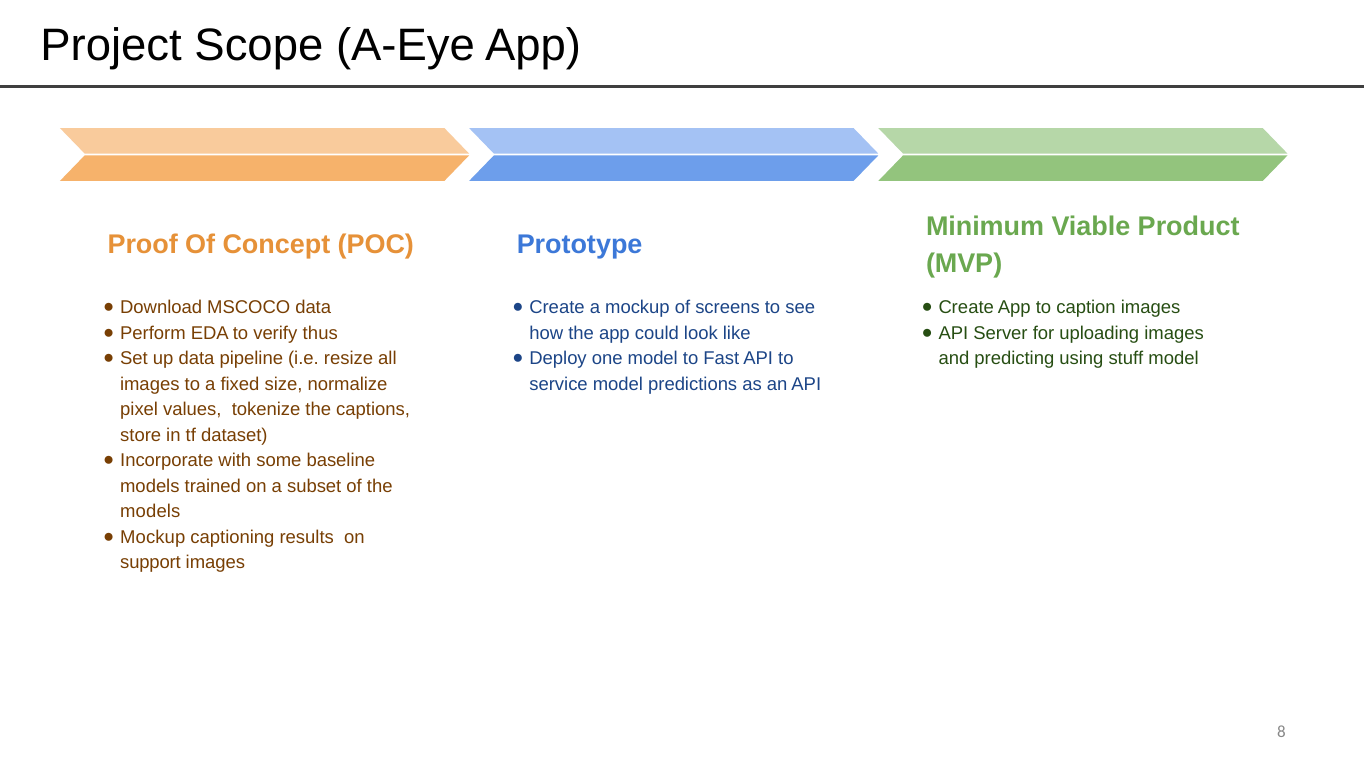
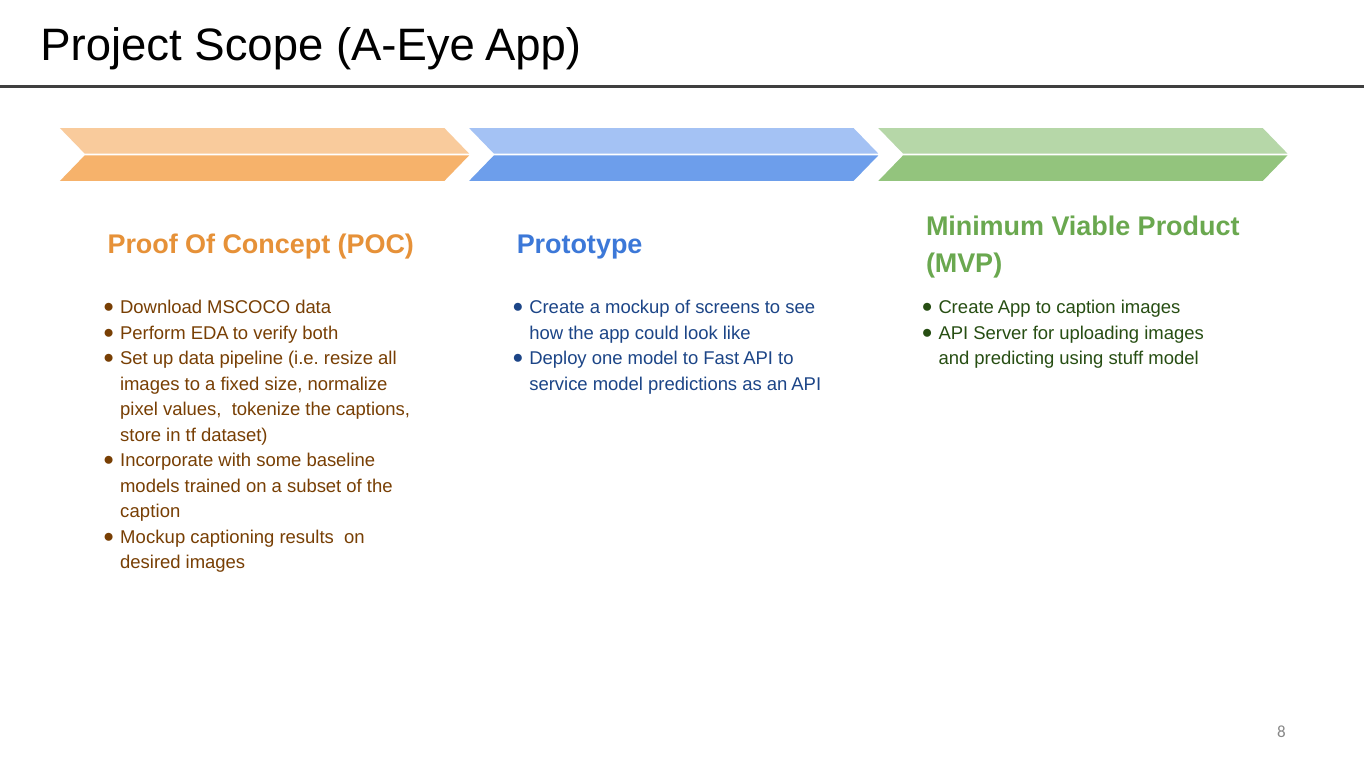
thus: thus -> both
models at (150, 512): models -> caption
support: support -> desired
